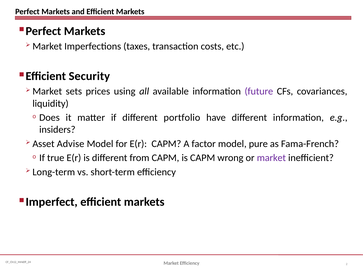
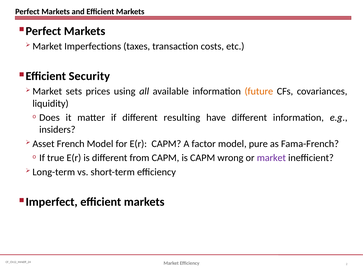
future colour: purple -> orange
portfolio: portfolio -> resulting
Advise: Advise -> French
